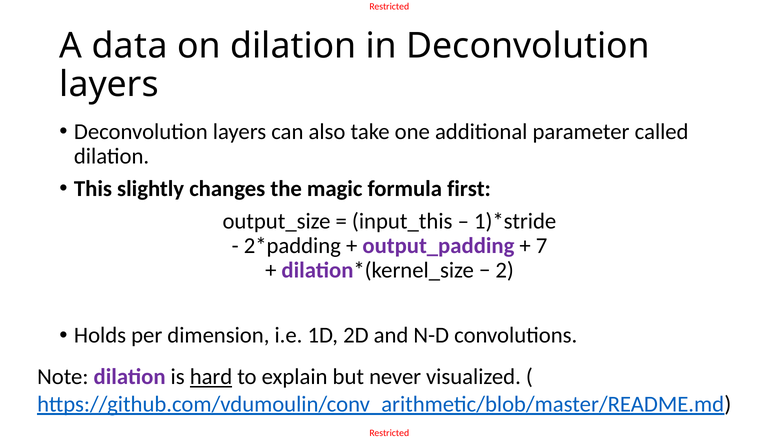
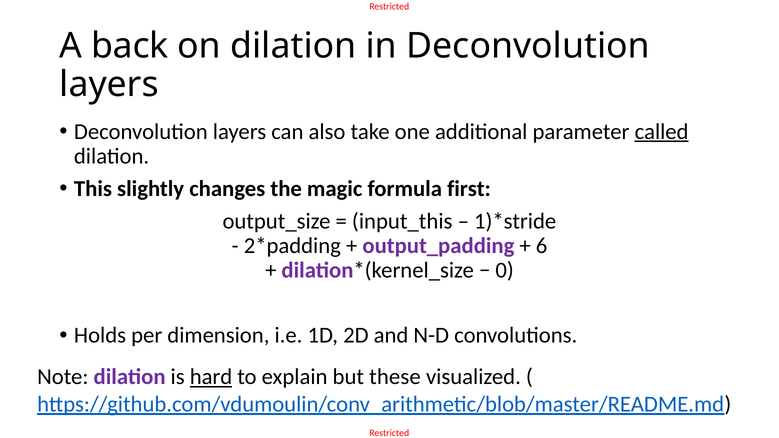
data: data -> back
called underline: none -> present
7: 7 -> 6
2: 2 -> 0
never: never -> these
